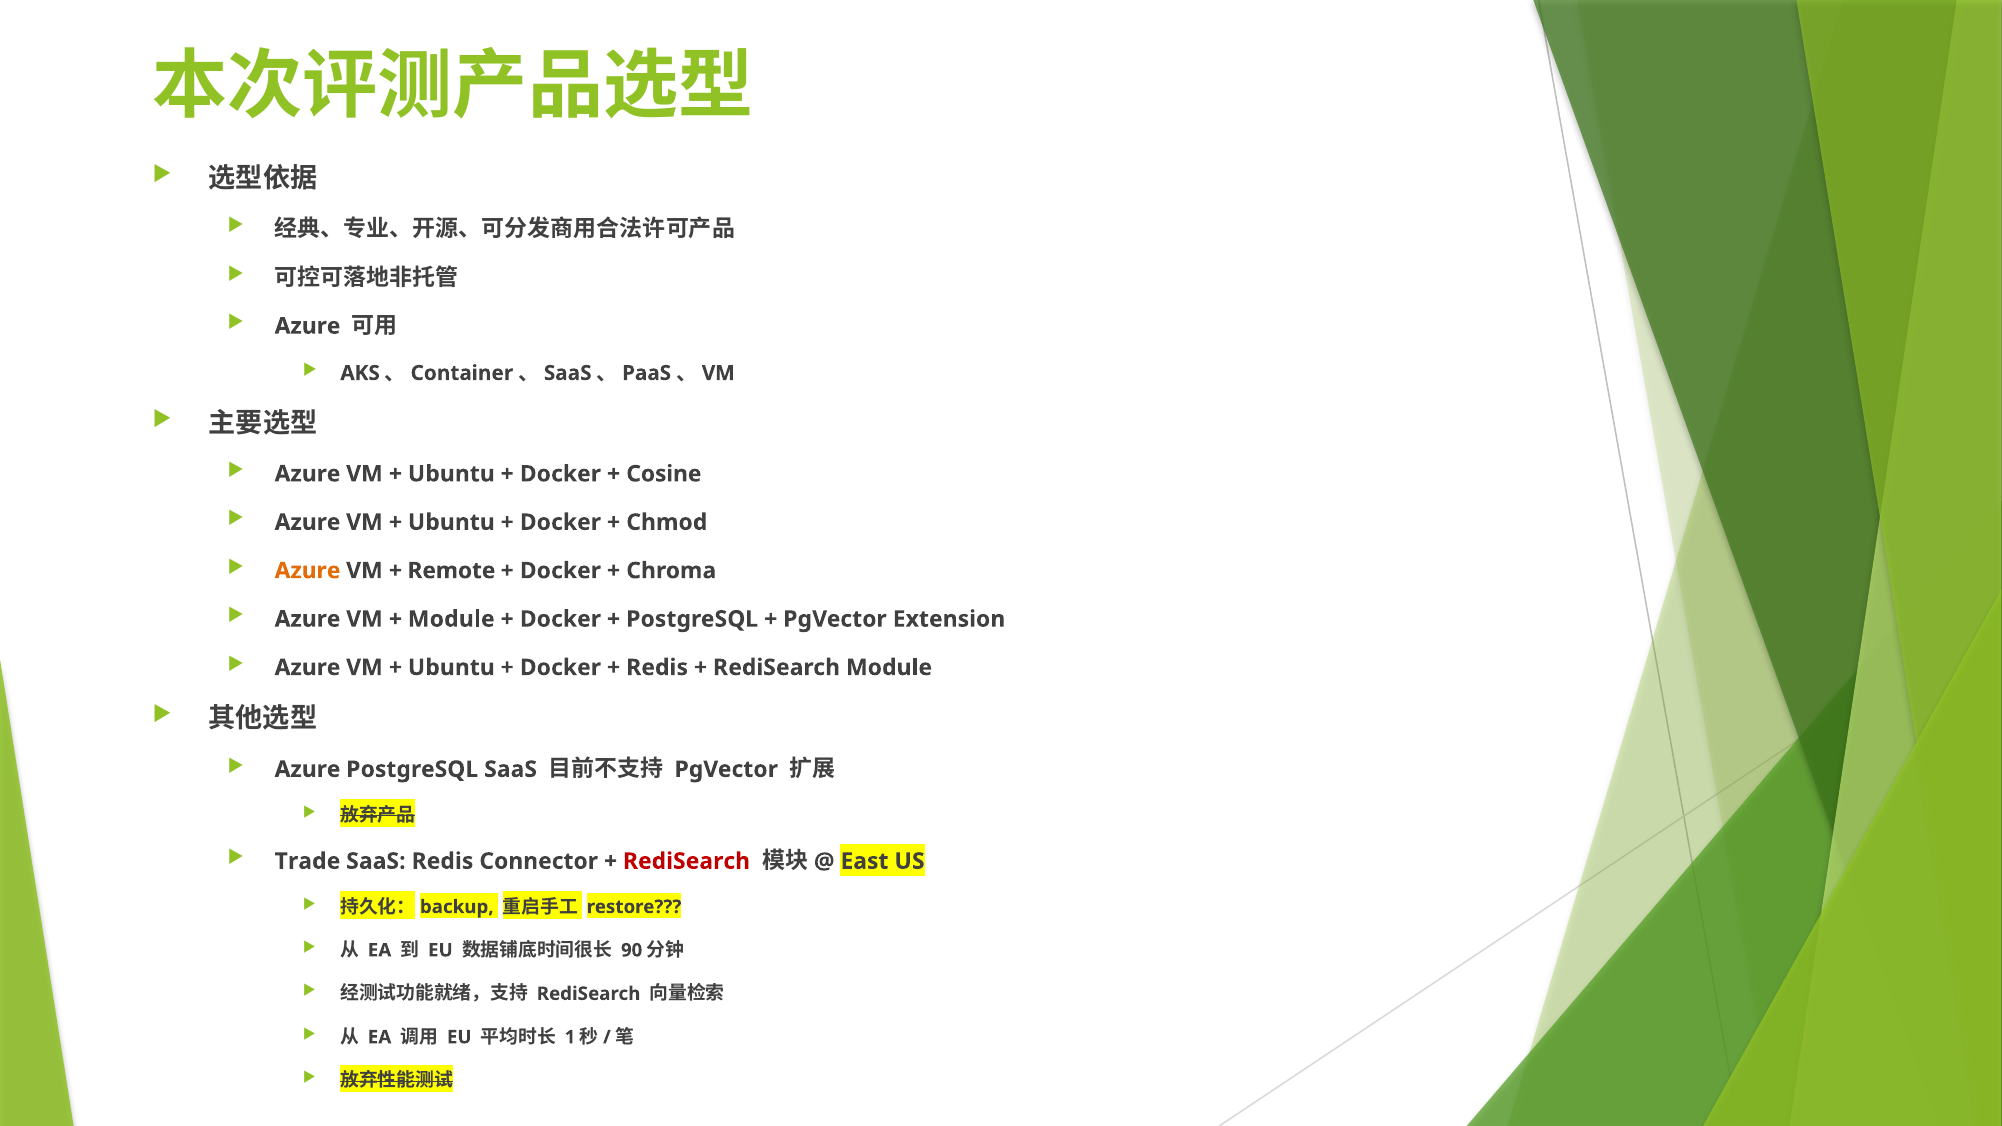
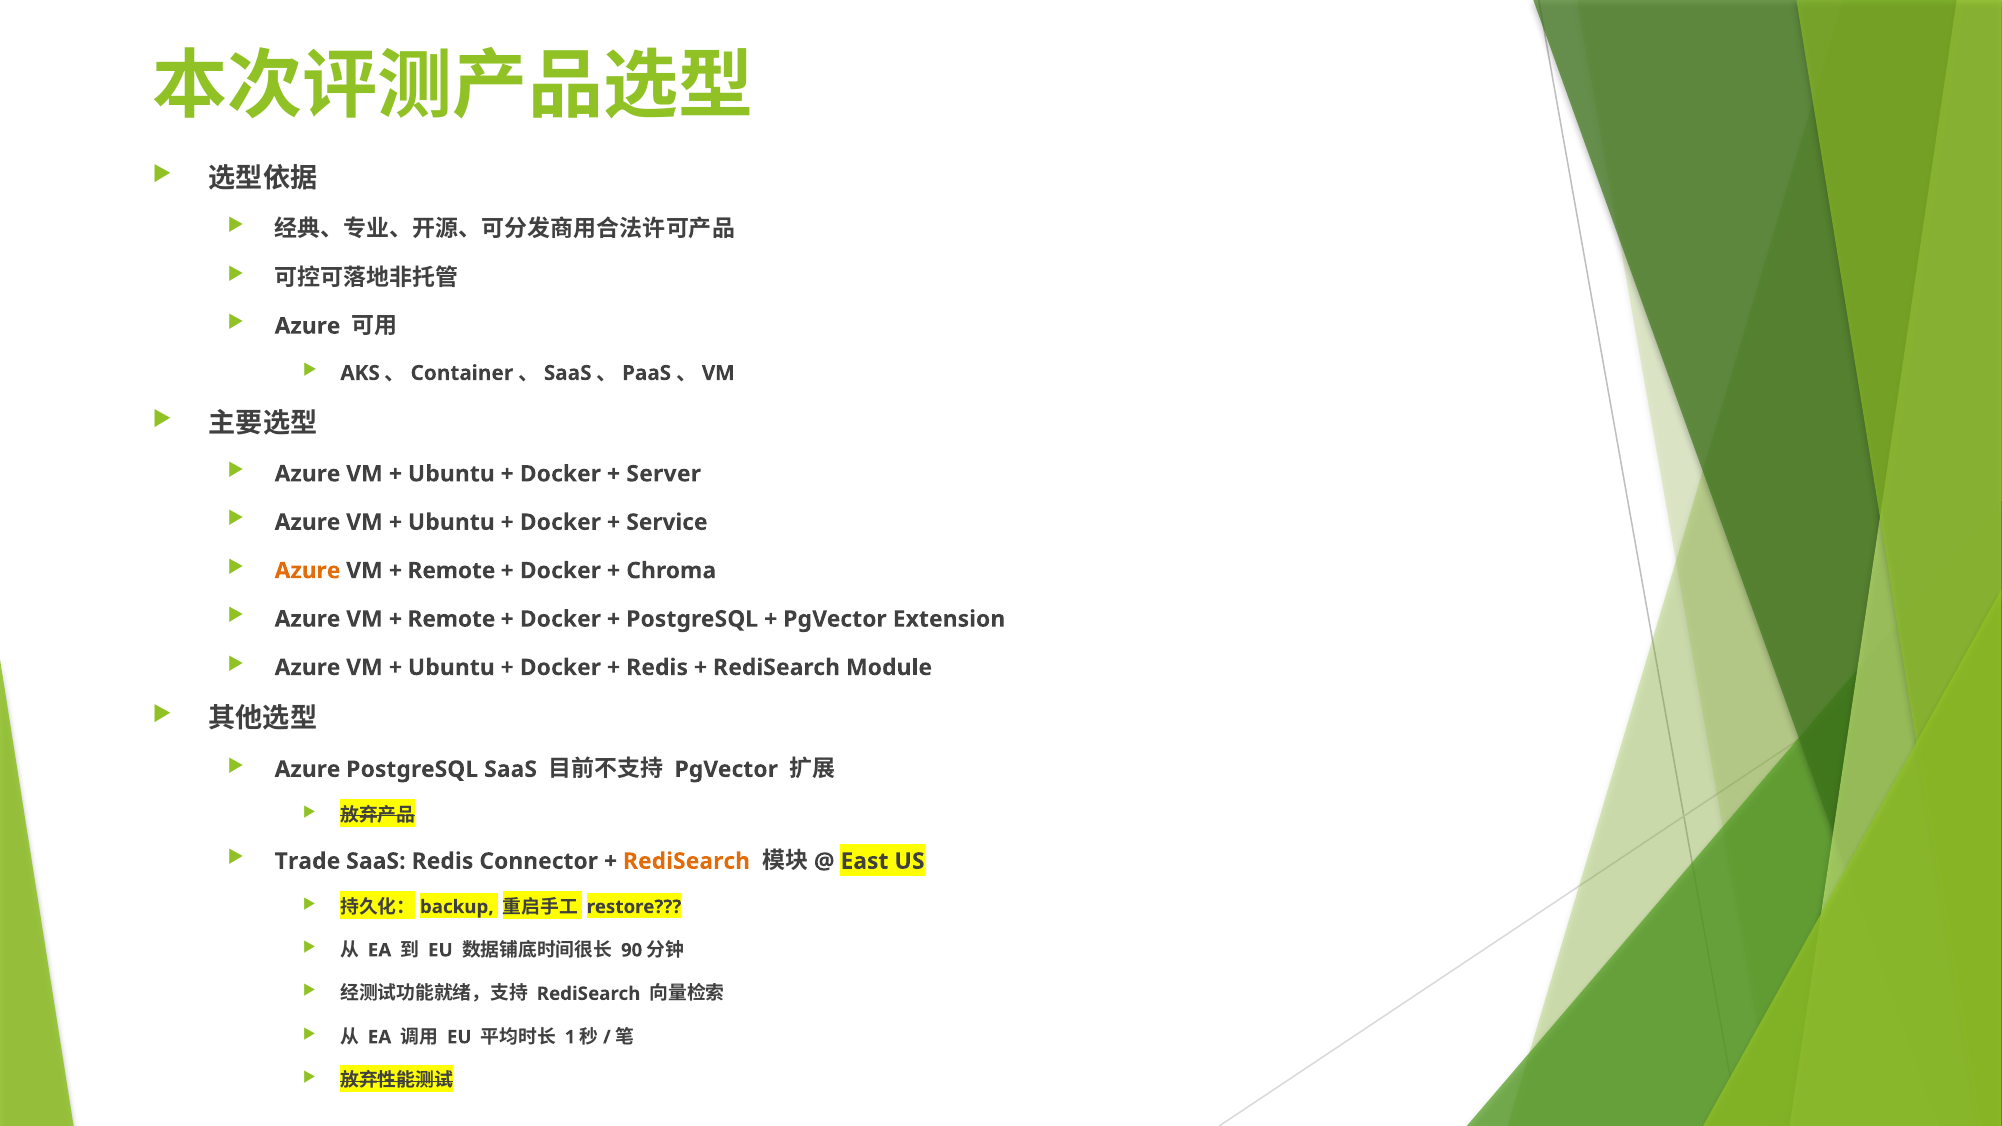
Cosine: Cosine -> Server
Chmod: Chmod -> Service
Module at (451, 619): Module -> Remote
RediSearch at (687, 861) colour: red -> orange
